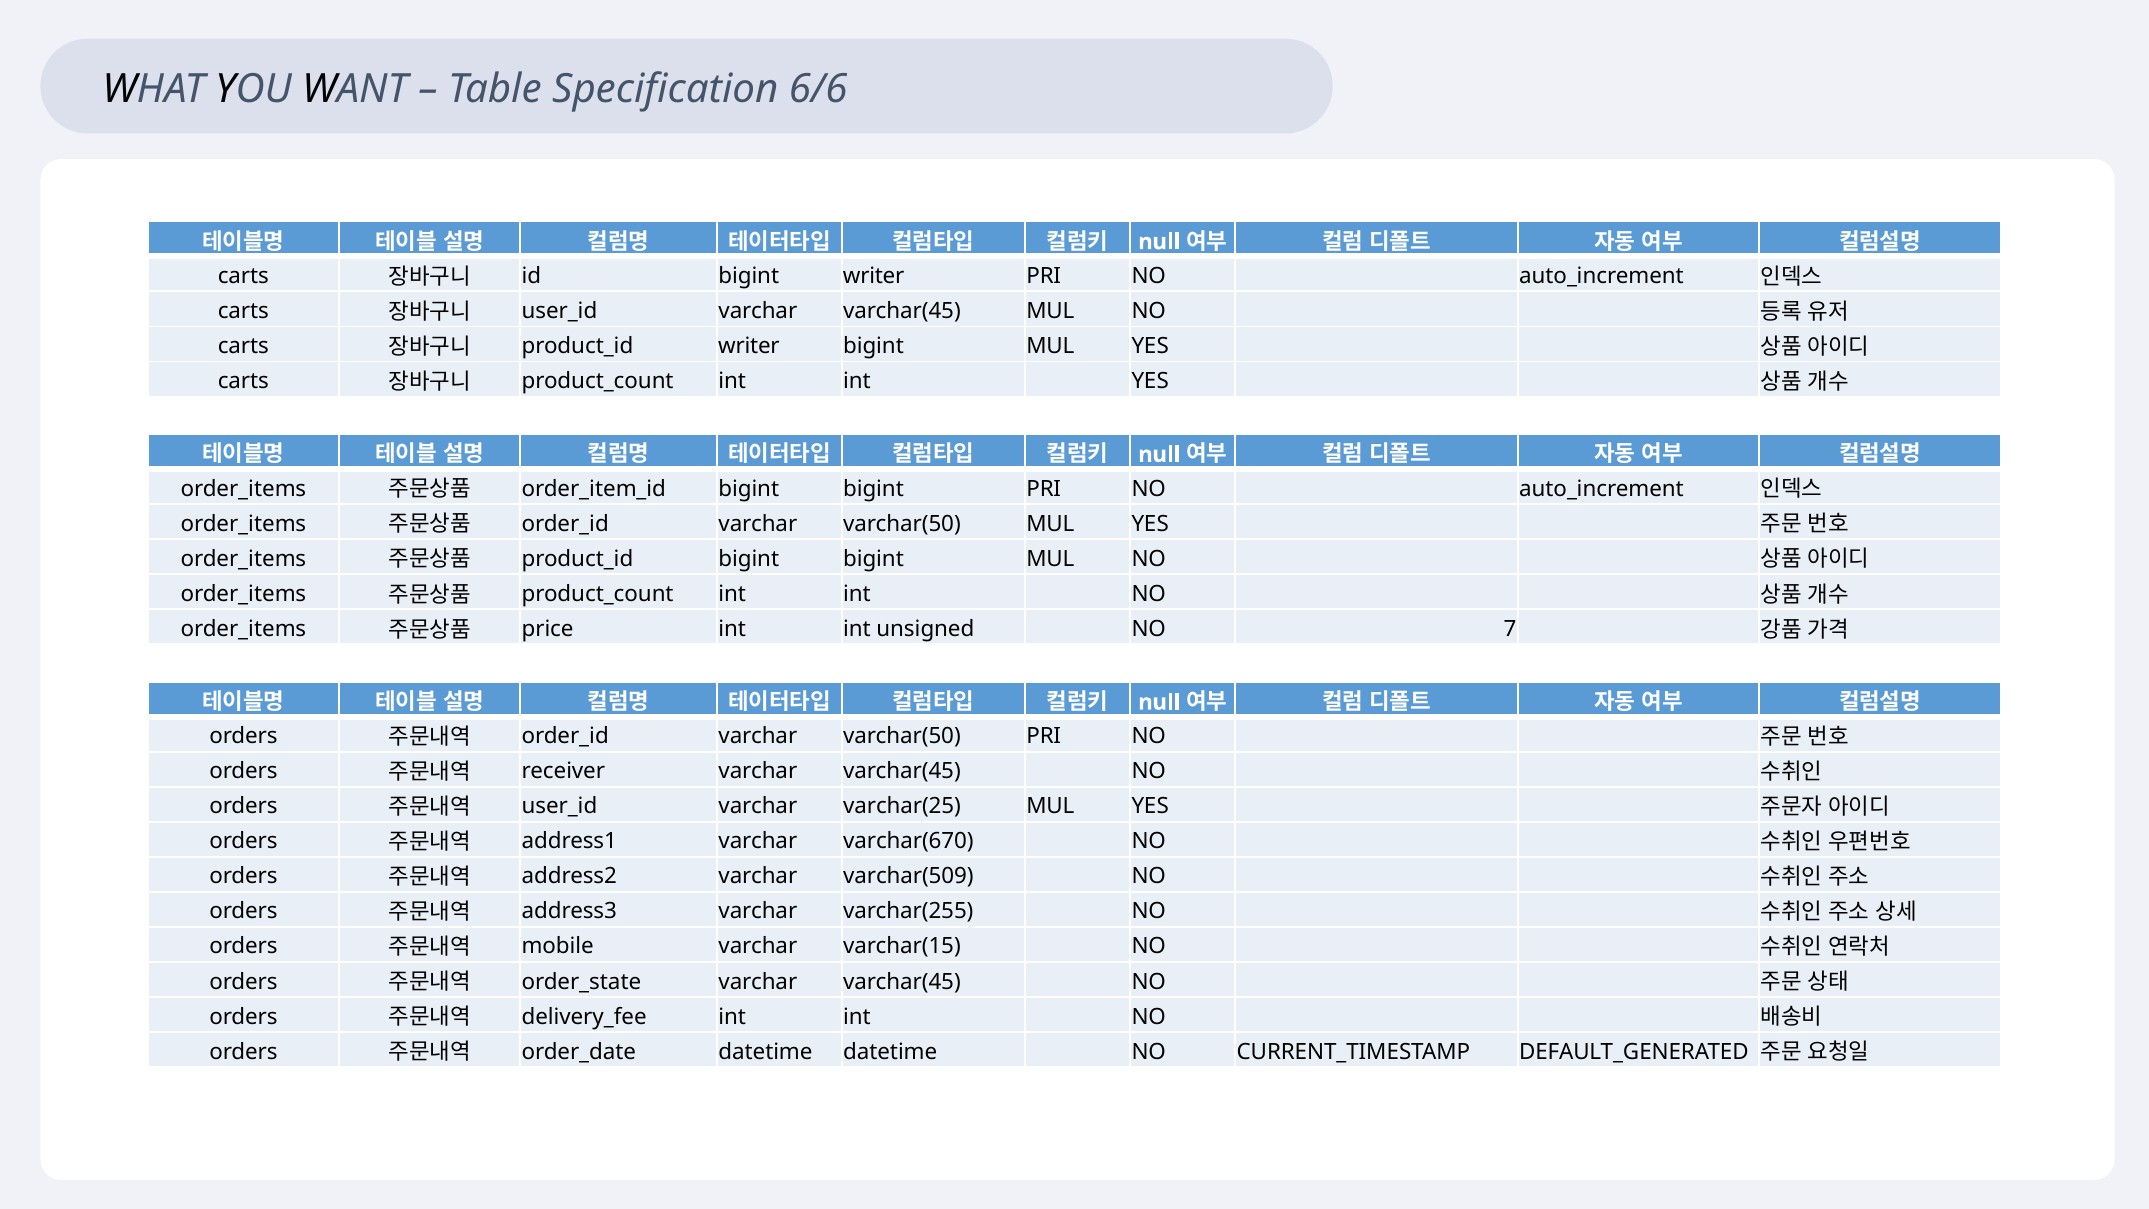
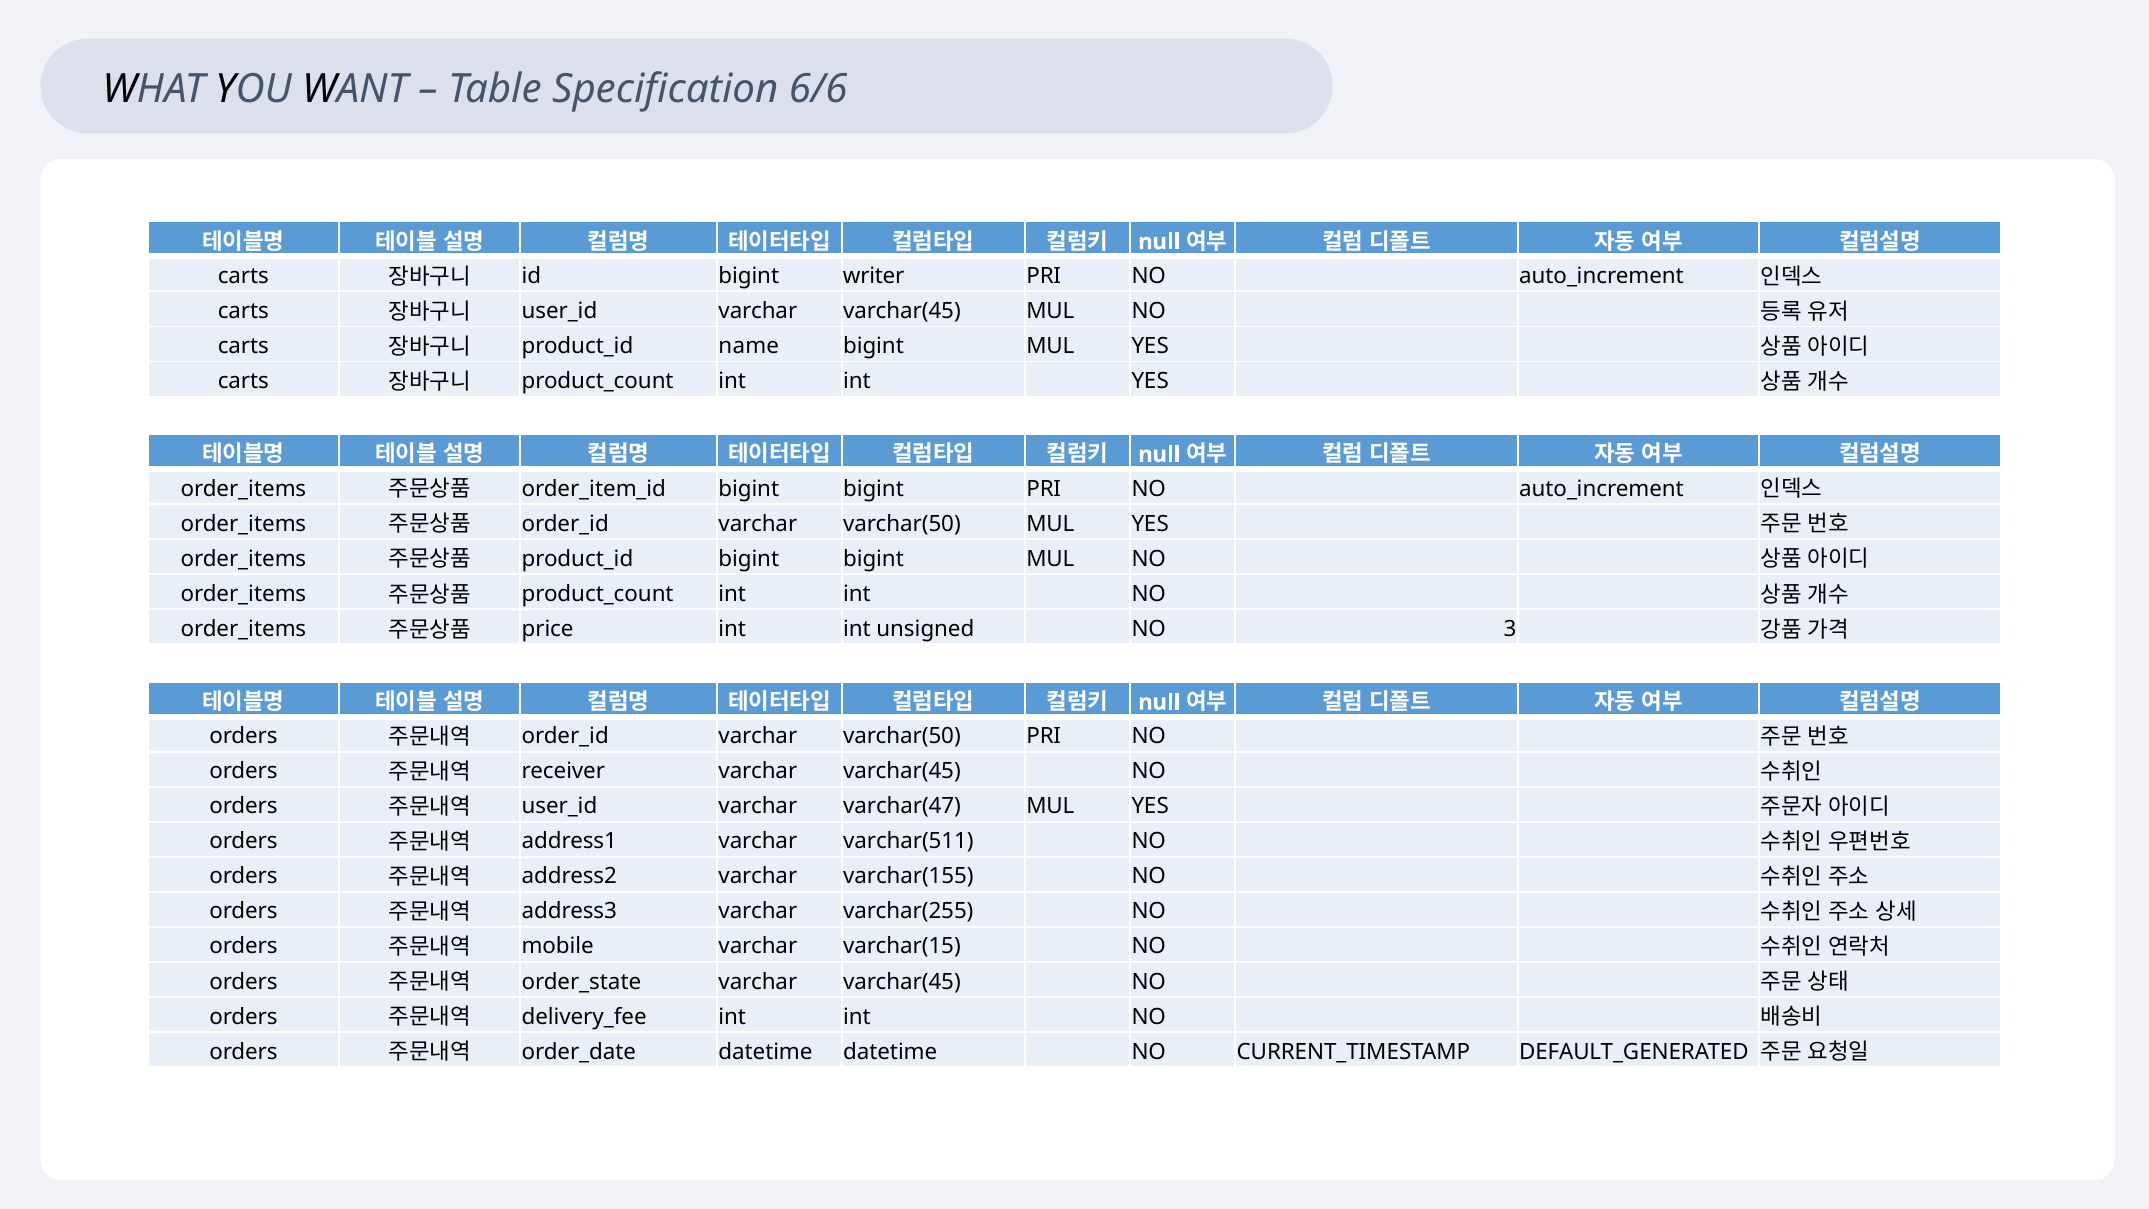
writer at (749, 346): writer -> name
7: 7 -> 3
varchar(25: varchar(25 -> varchar(47
varchar(670: varchar(670 -> varchar(511
varchar(509: varchar(509 -> varchar(155
